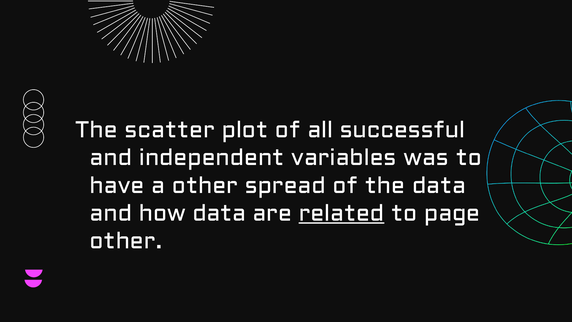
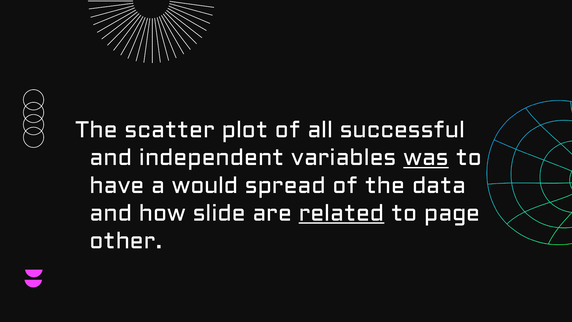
was underline: none -> present
a other: other -> would
how data: data -> slide
